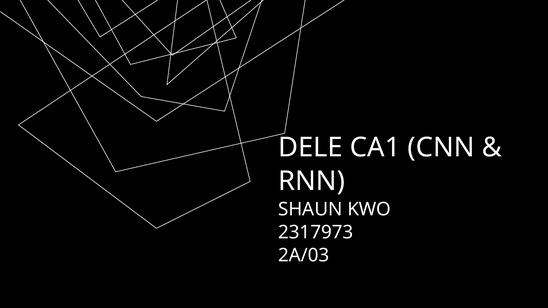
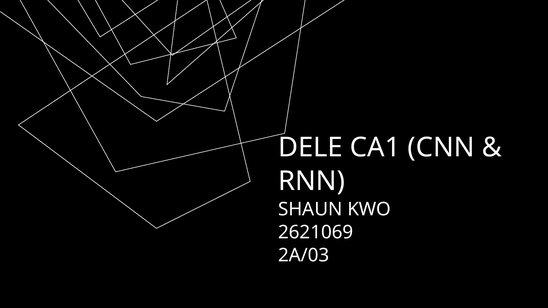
2317973: 2317973 -> 2621069
